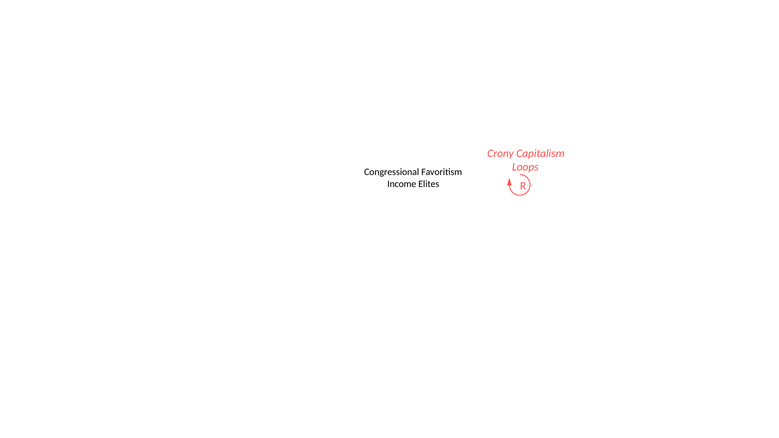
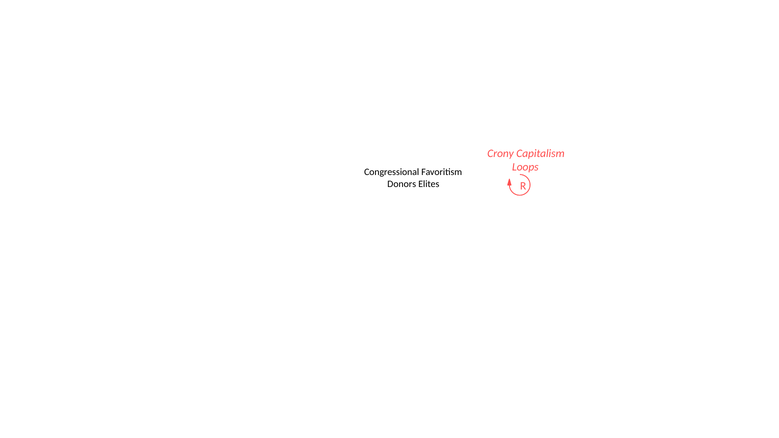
Income: Income -> Donors
